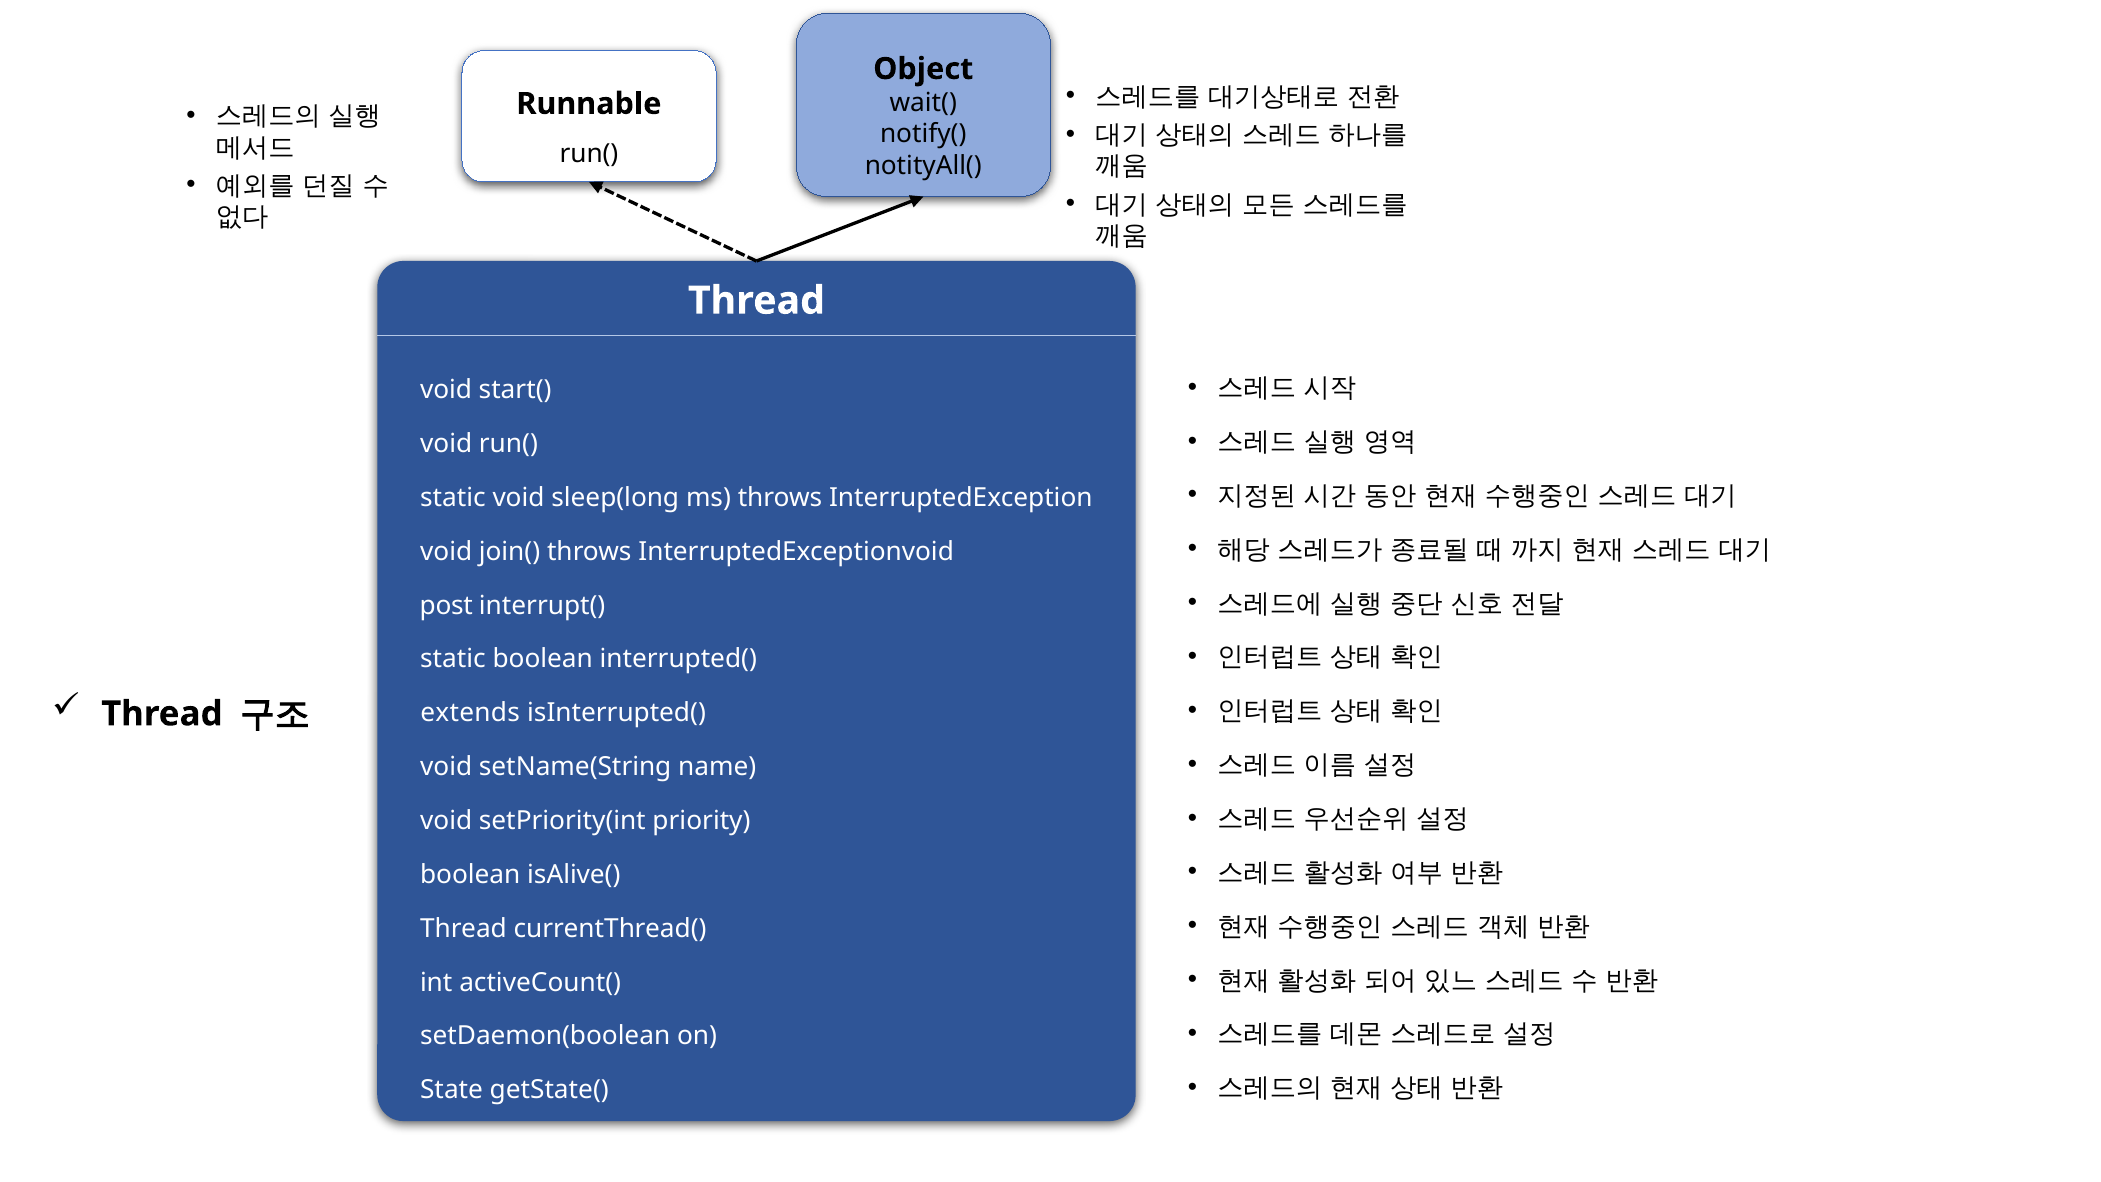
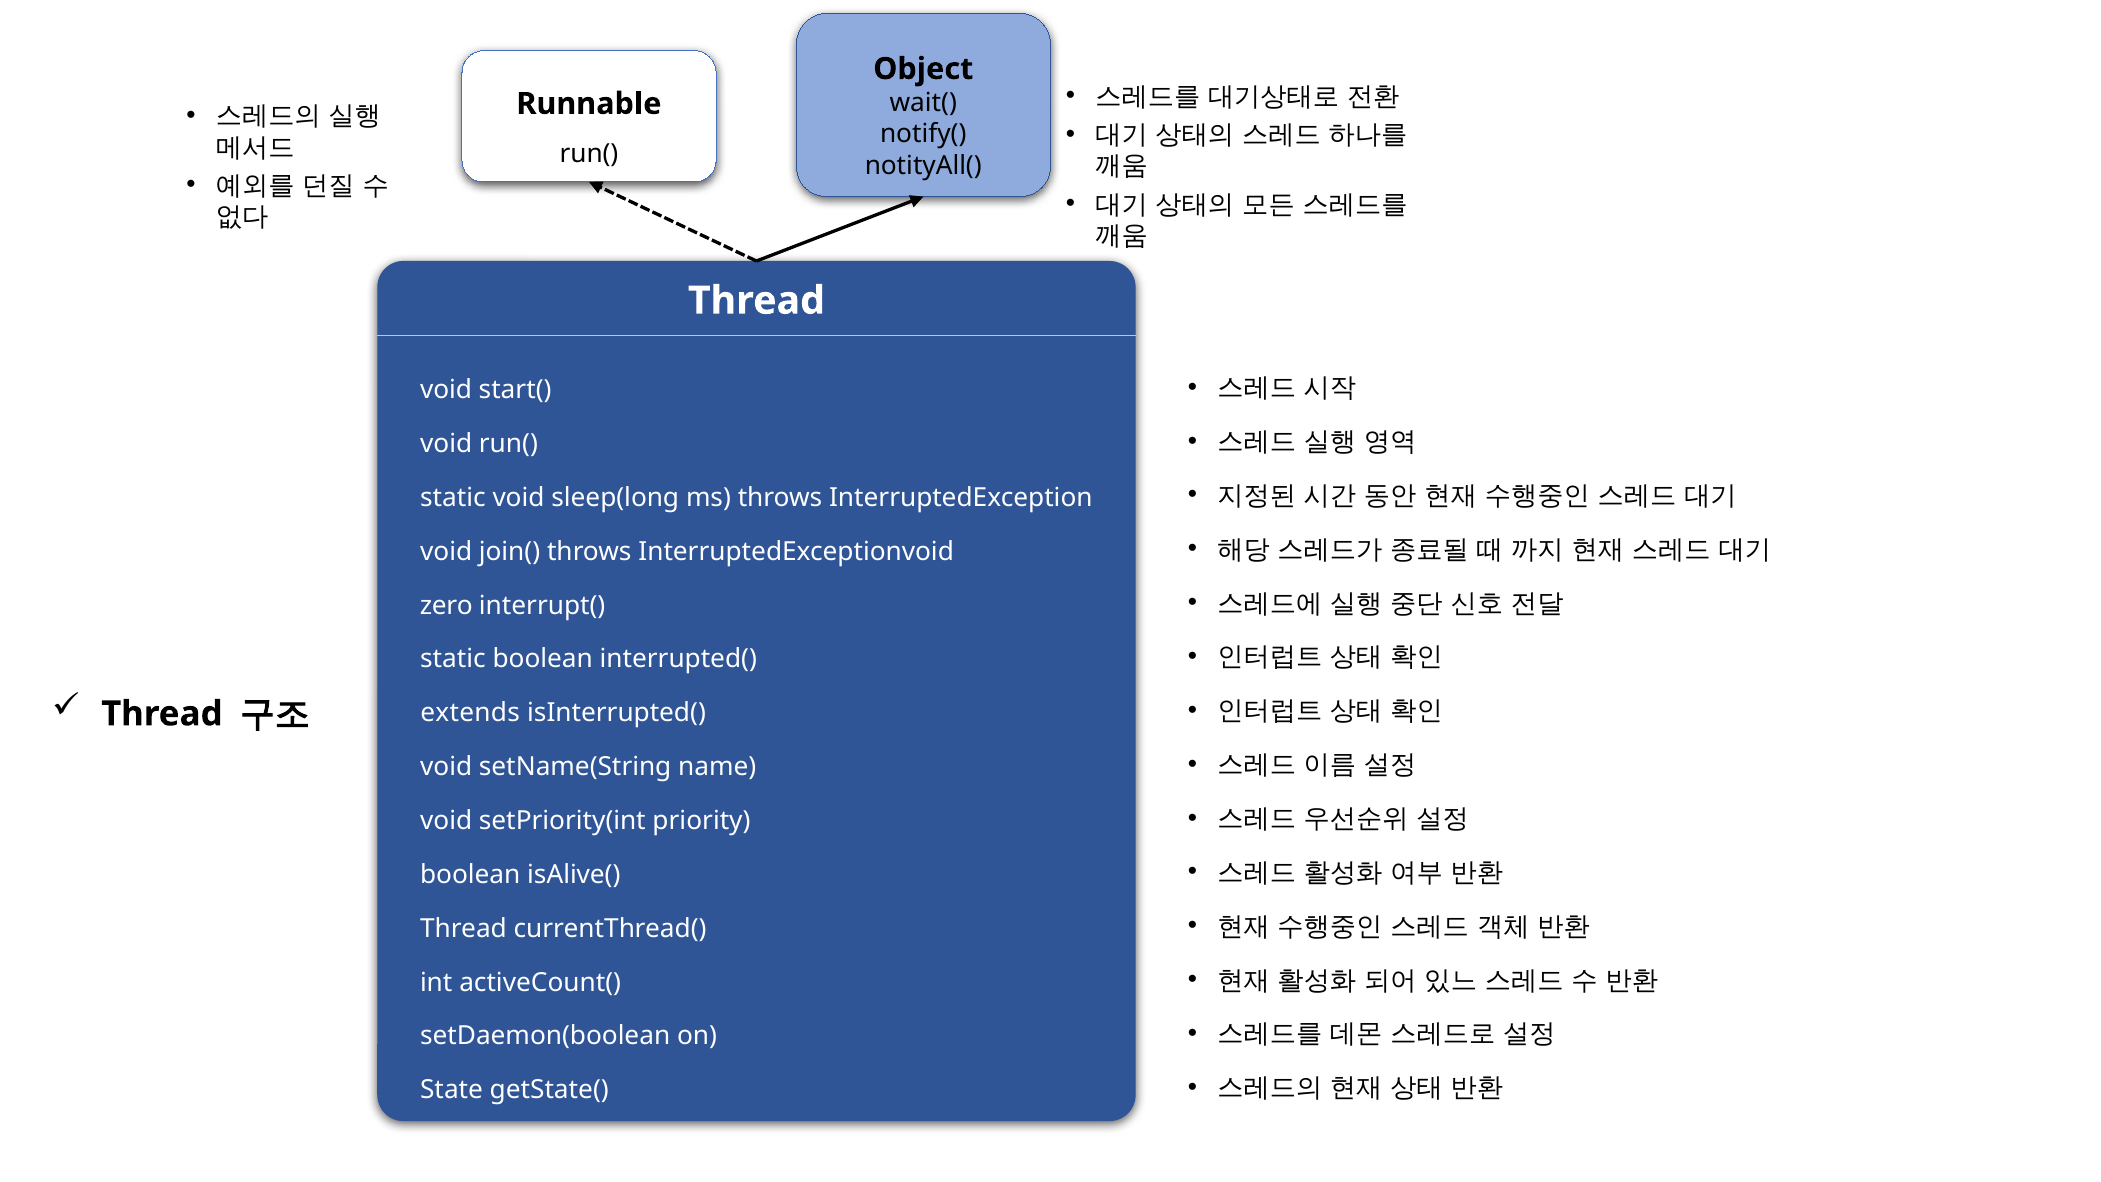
post: post -> zero
